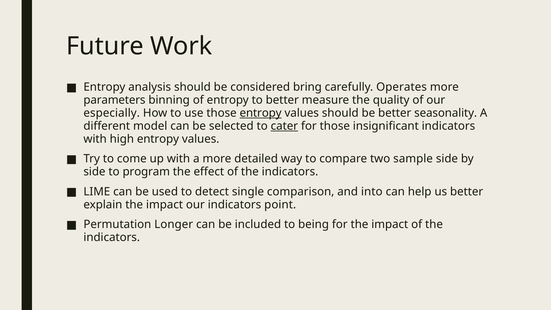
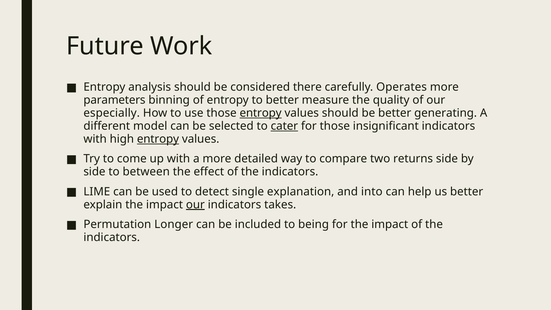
bring: bring -> there
seasonality: seasonality -> generating
entropy at (158, 139) underline: none -> present
sample: sample -> returns
program: program -> between
comparison: comparison -> explanation
our at (195, 205) underline: none -> present
point: point -> takes
